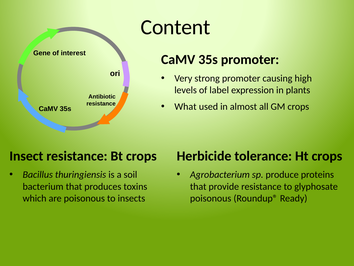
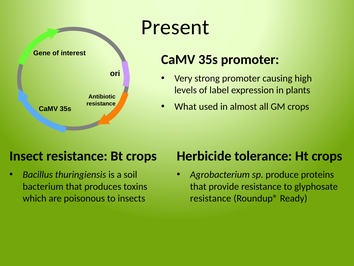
Content: Content -> Present
poisonous at (211, 198): poisonous -> resistance
